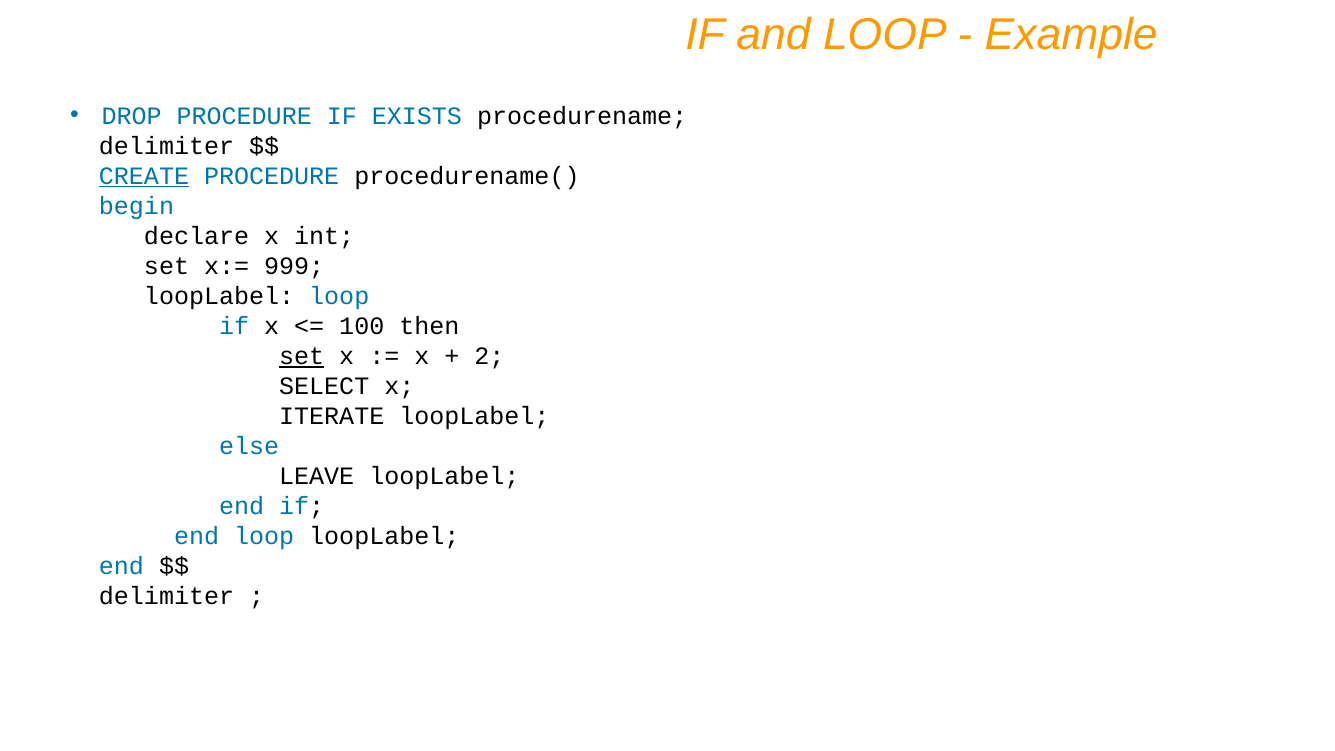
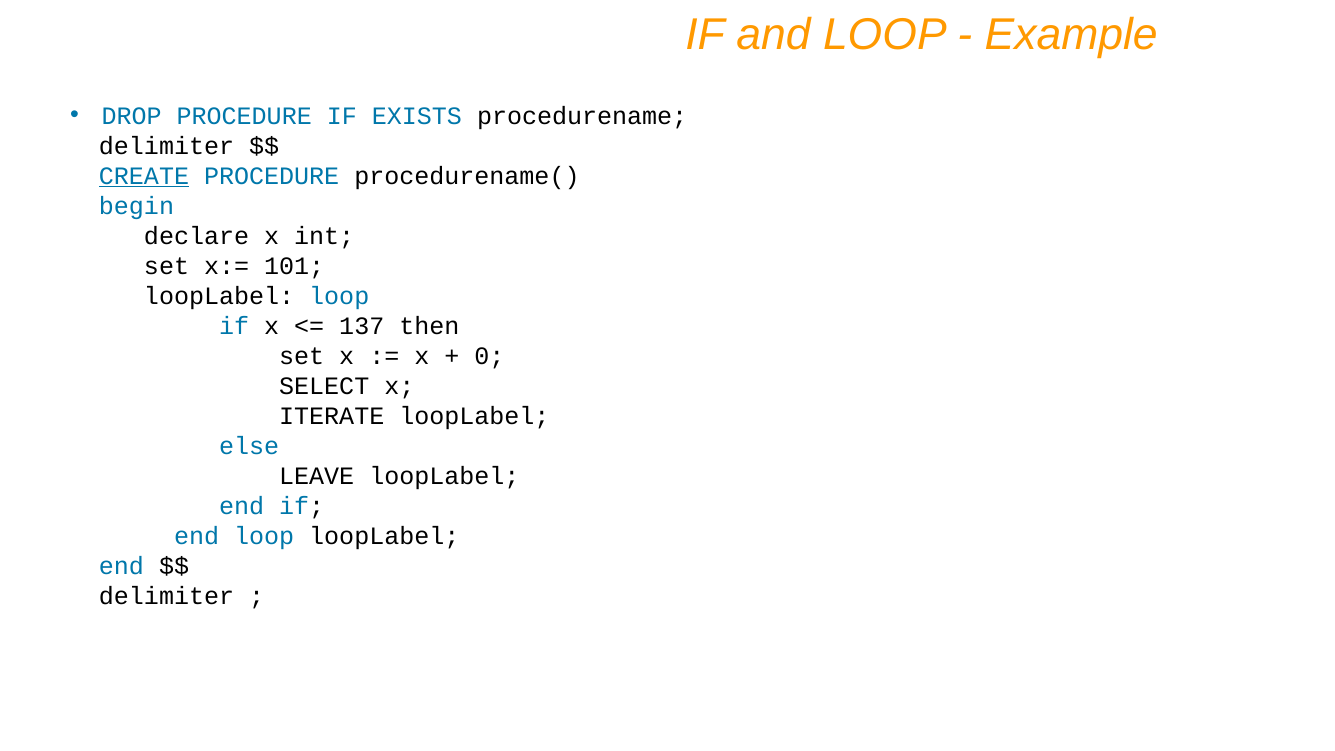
999: 999 -> 101
100: 100 -> 137
set at (302, 356) underline: present -> none
2: 2 -> 0
